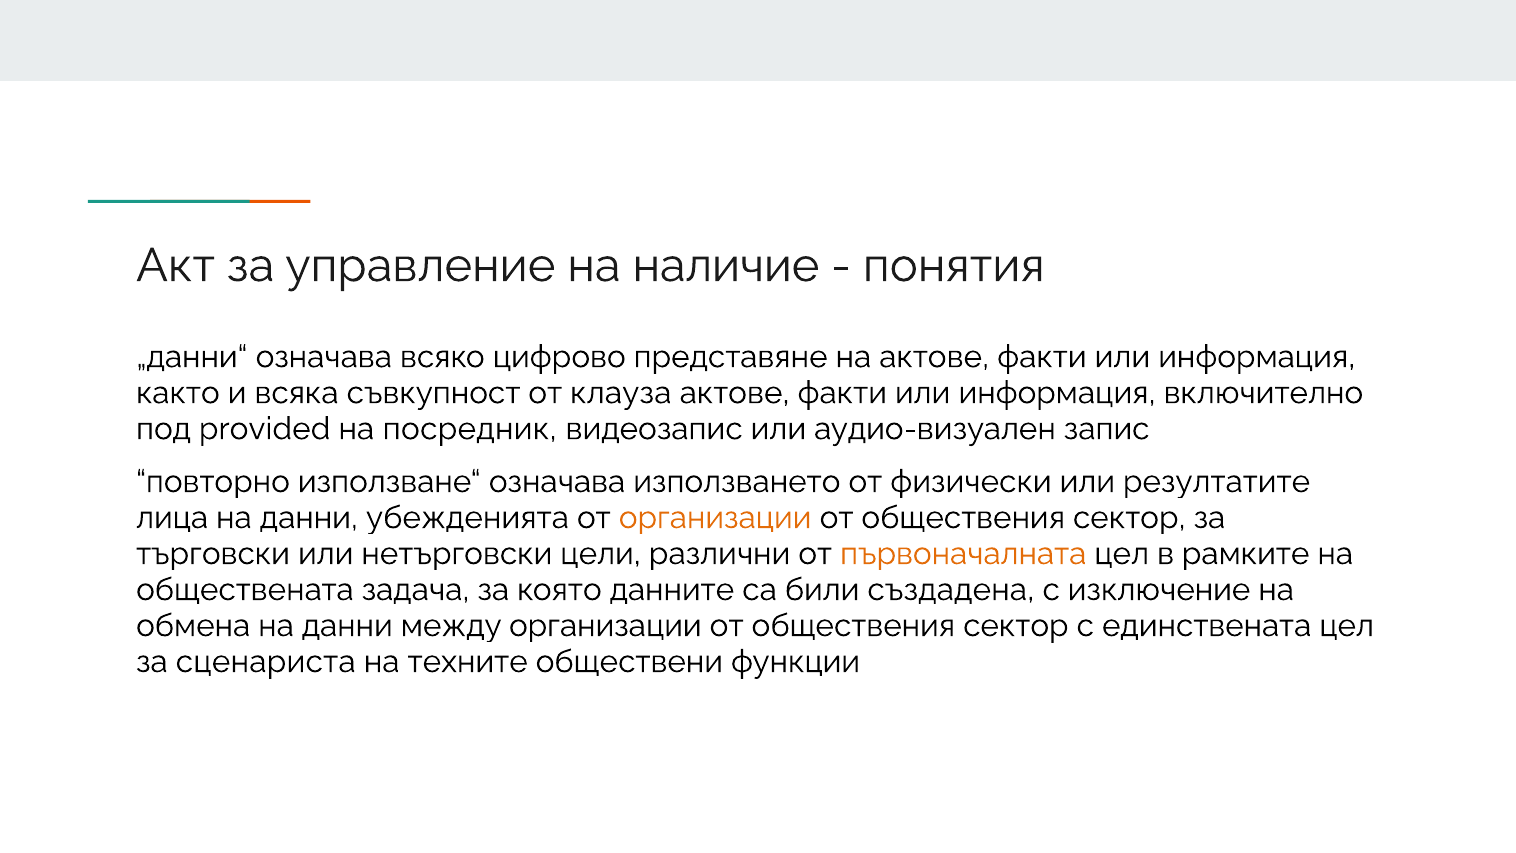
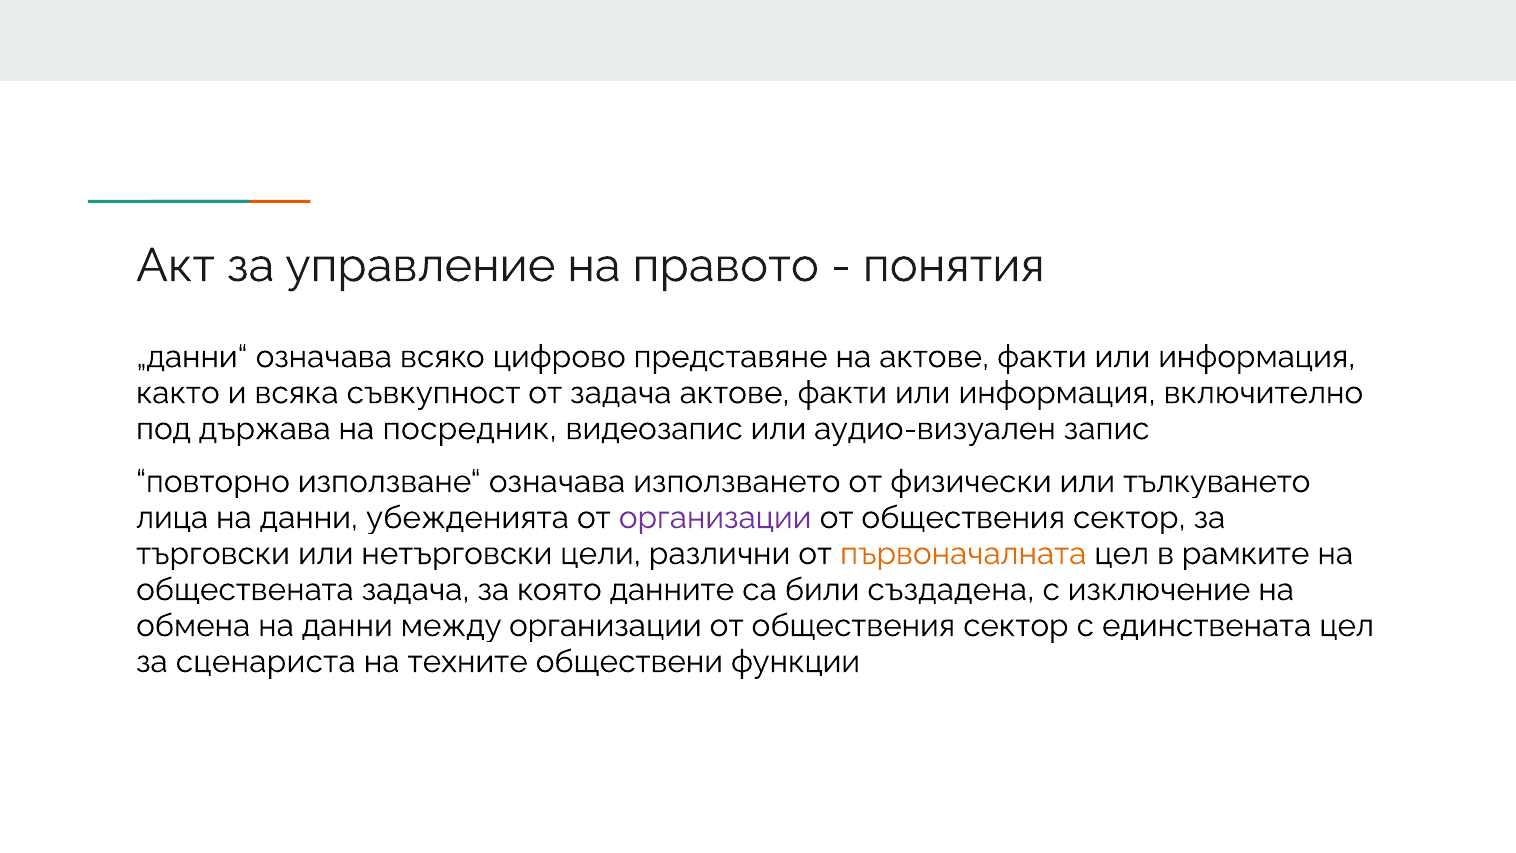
наличие: наличие -> правото
от клауза: клауза -> задача
provided: provided -> държава
резултатите: резултатите -> тълкуването
организации at (715, 517) colour: orange -> purple
